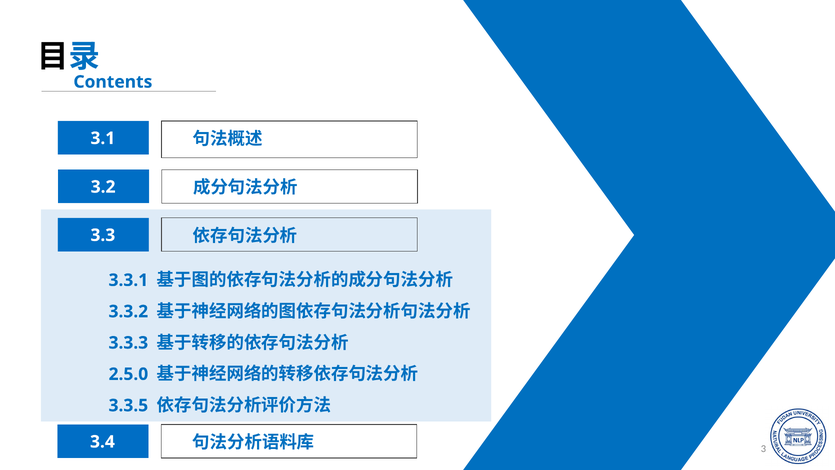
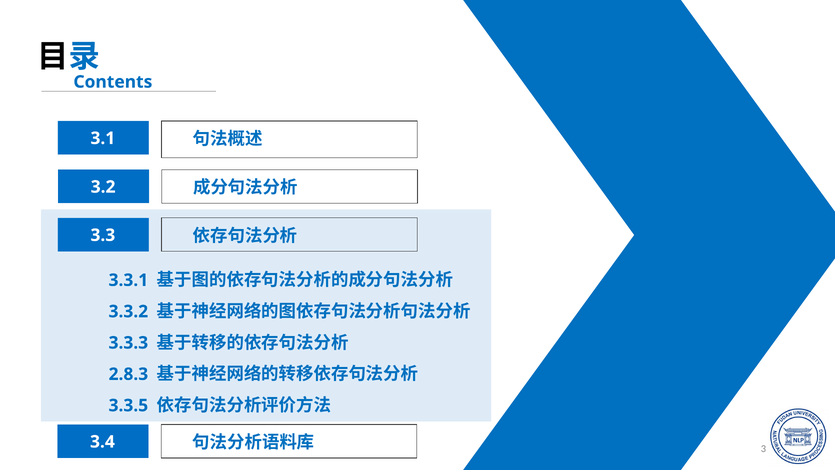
2.5.0: 2.5.0 -> 2.8.3
